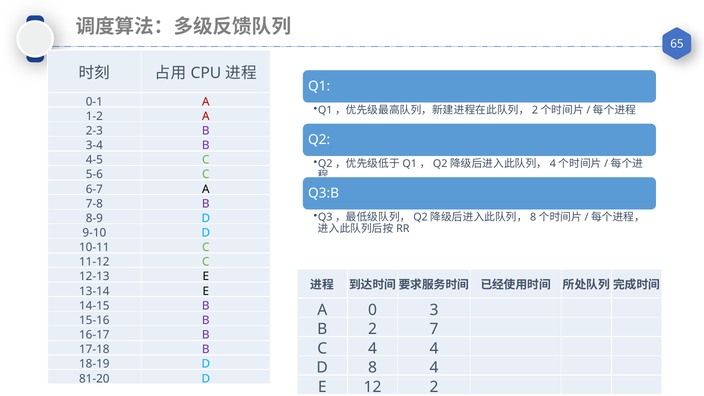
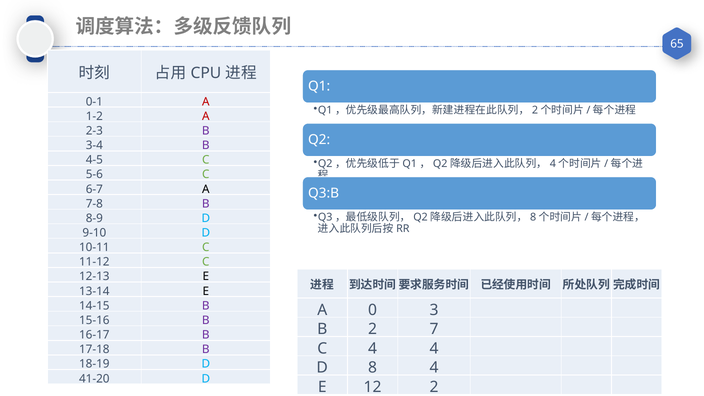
81-20: 81-20 -> 41-20
